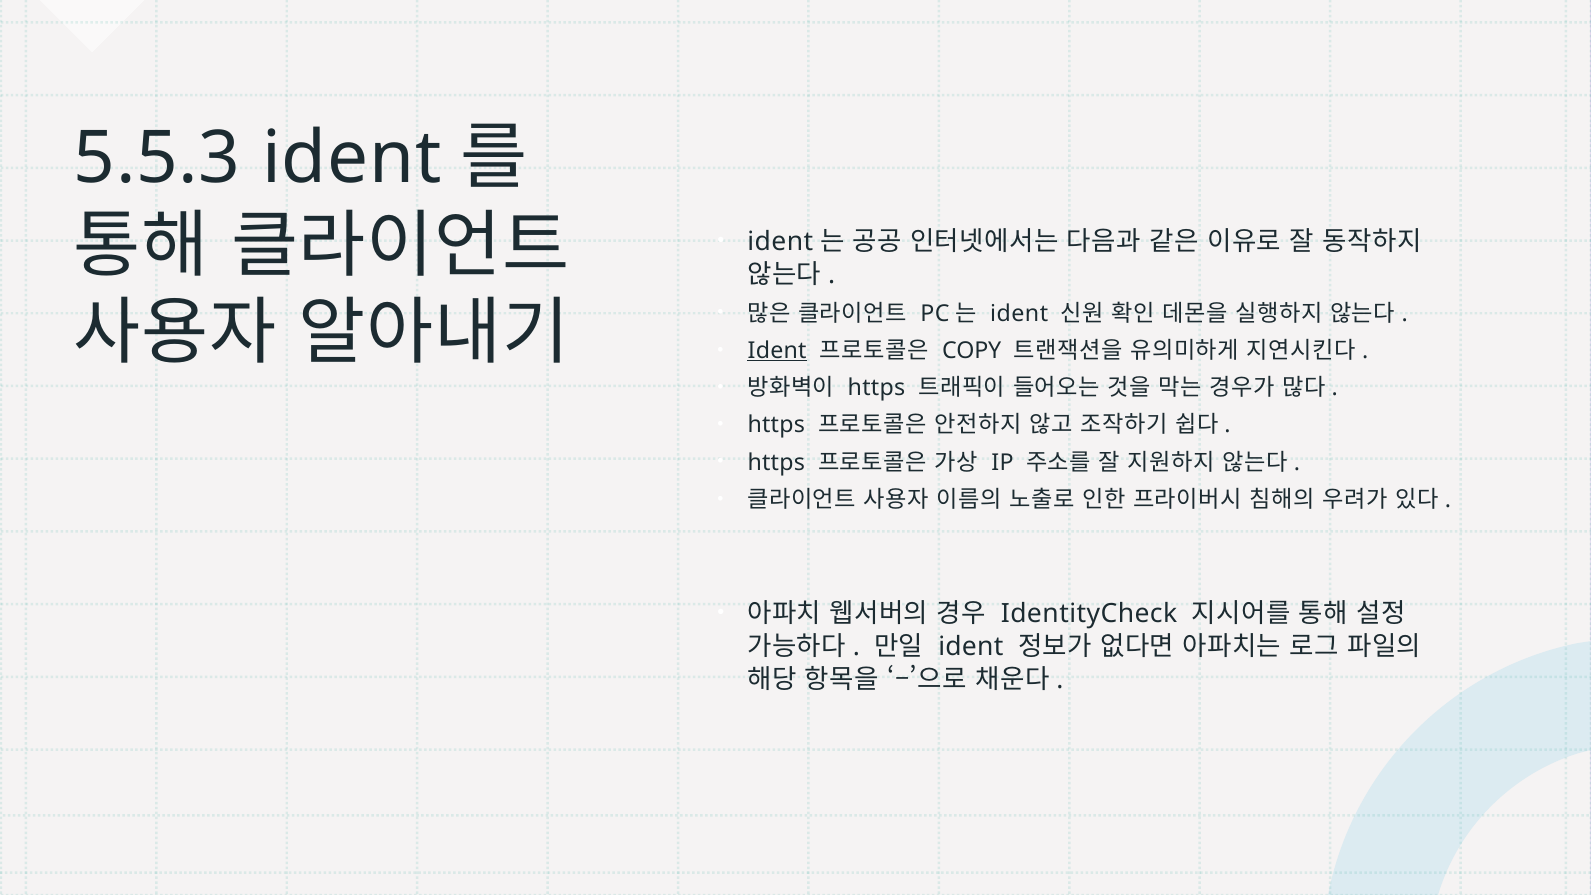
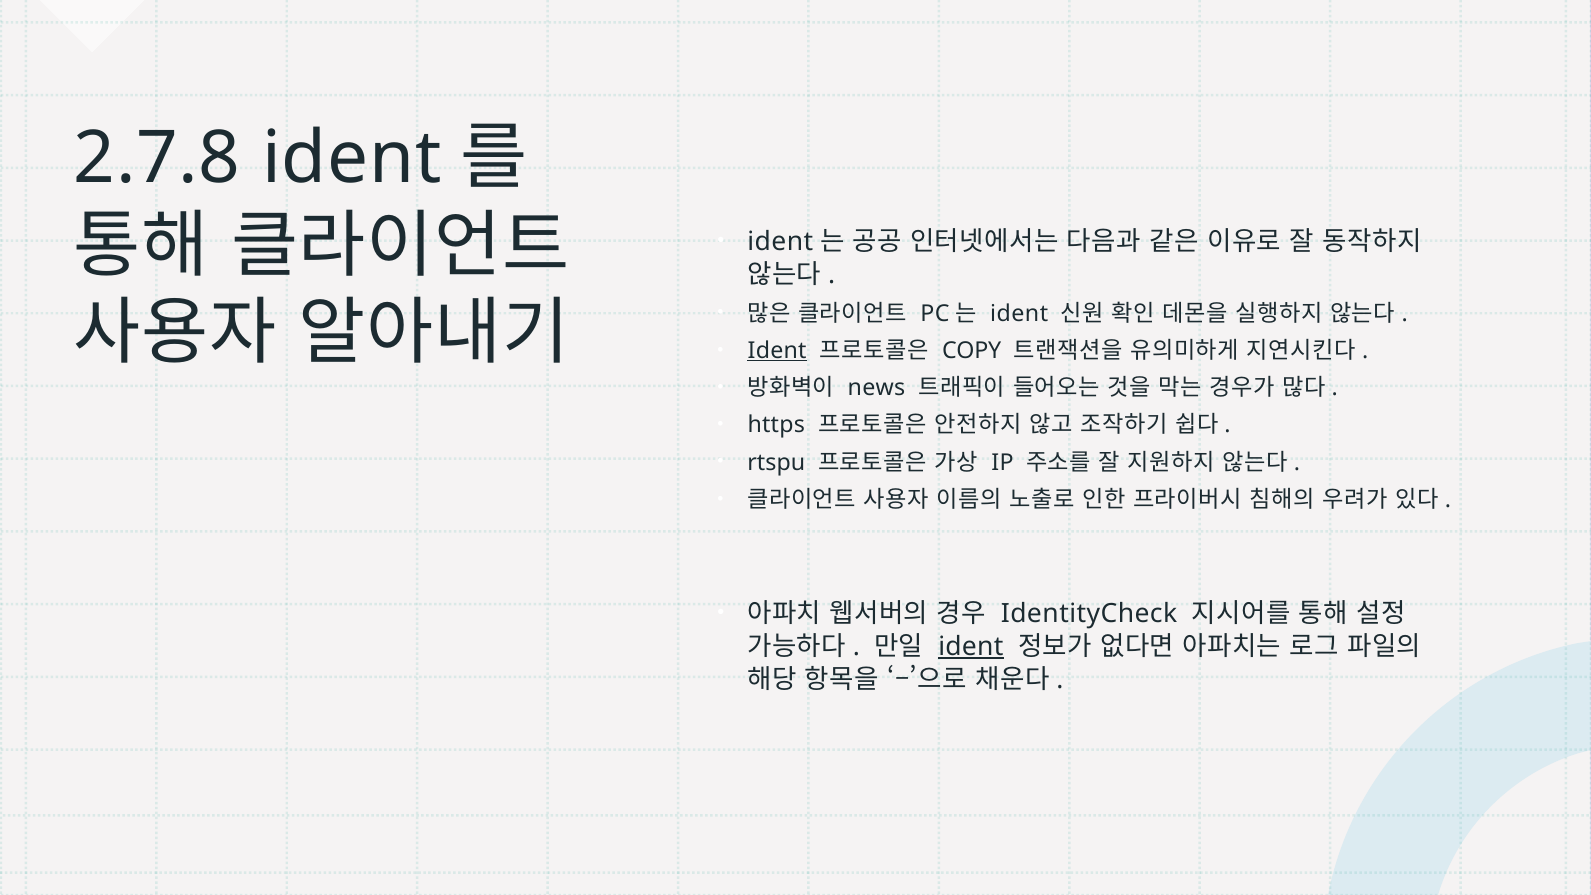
5.5.3: 5.5.3 -> 2.7.8
https at (876, 388): https -> news
https at (776, 462): https -> rtspu
ident at (971, 647) underline: none -> present
